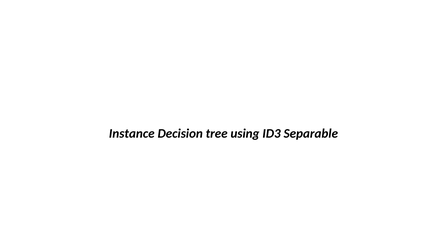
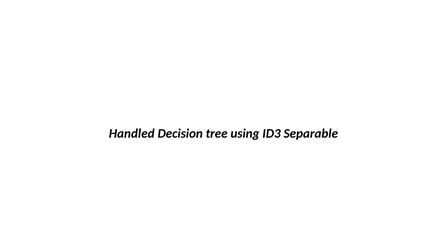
Instance: Instance -> Handled
